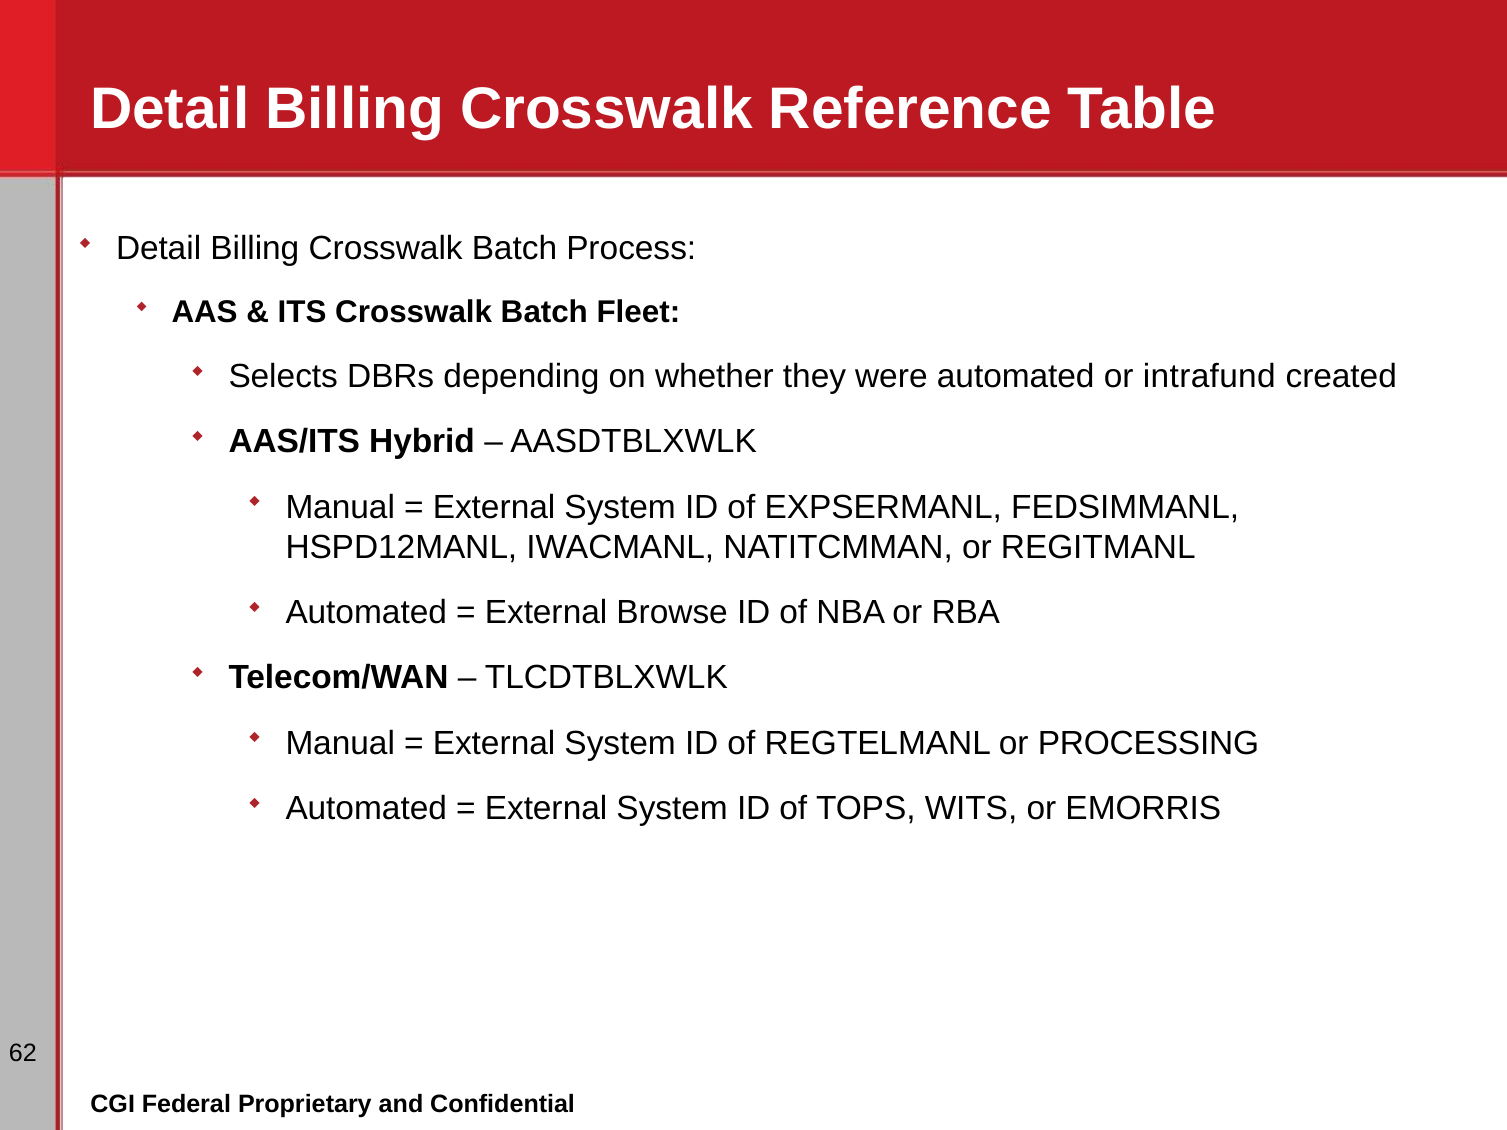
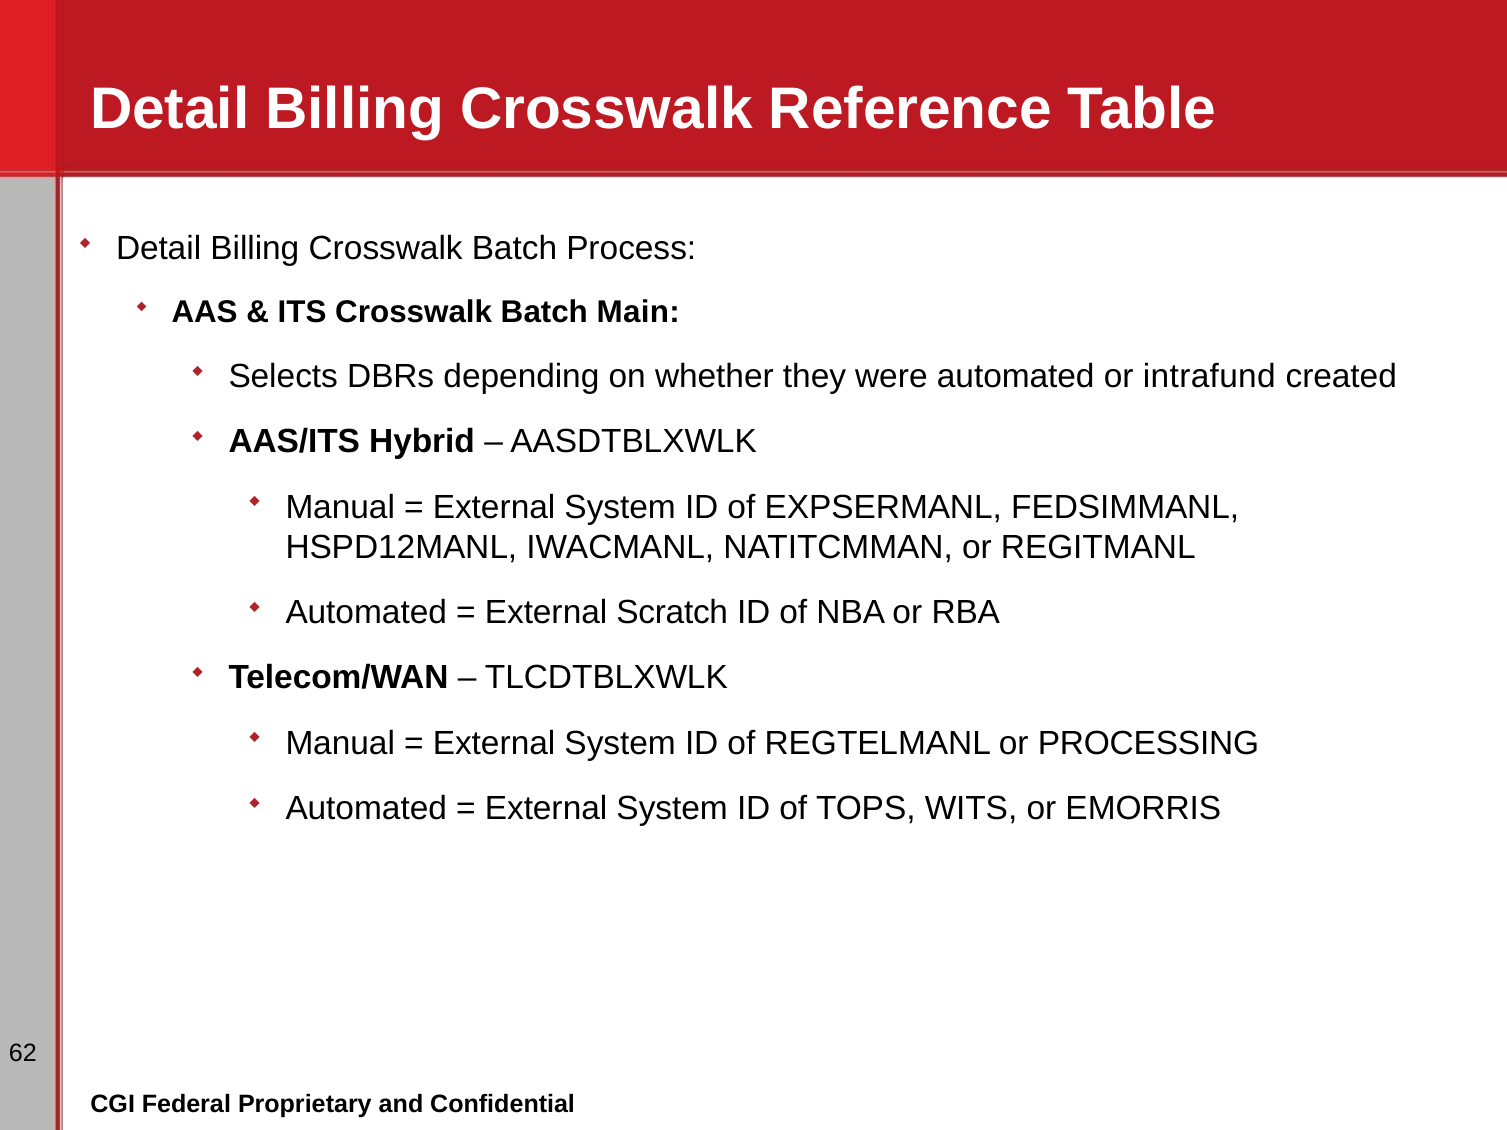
Fleet: Fleet -> Main
Browse: Browse -> Scratch
